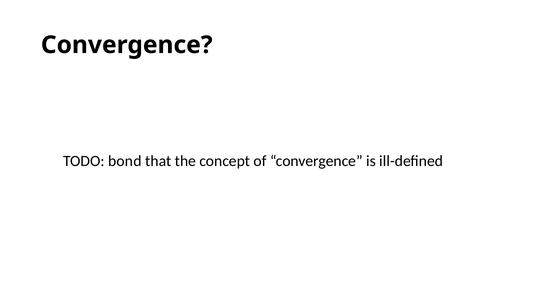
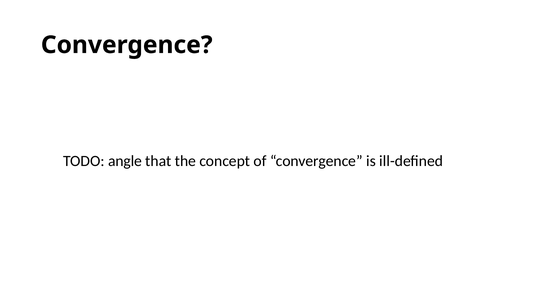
bond: bond -> angle
